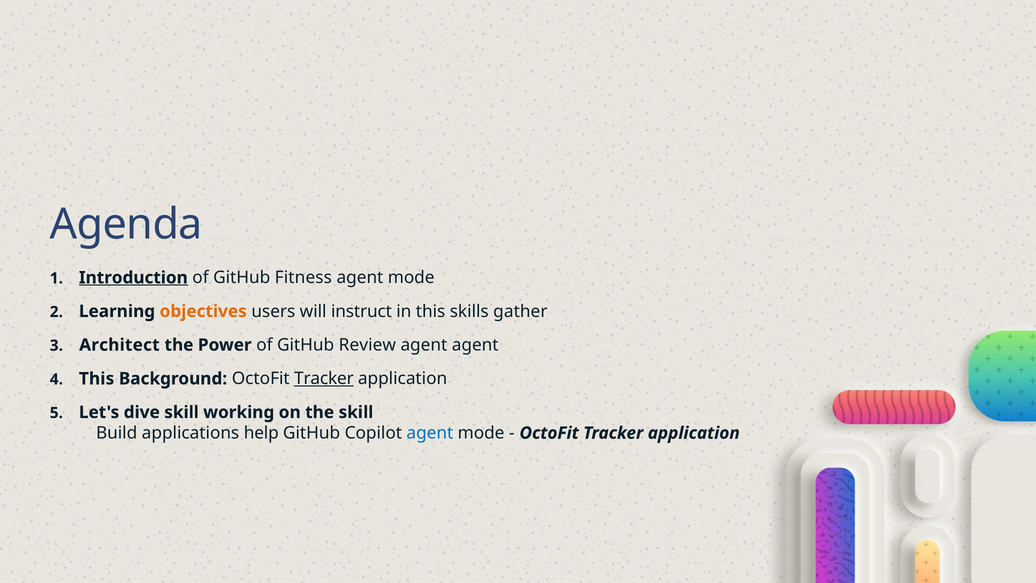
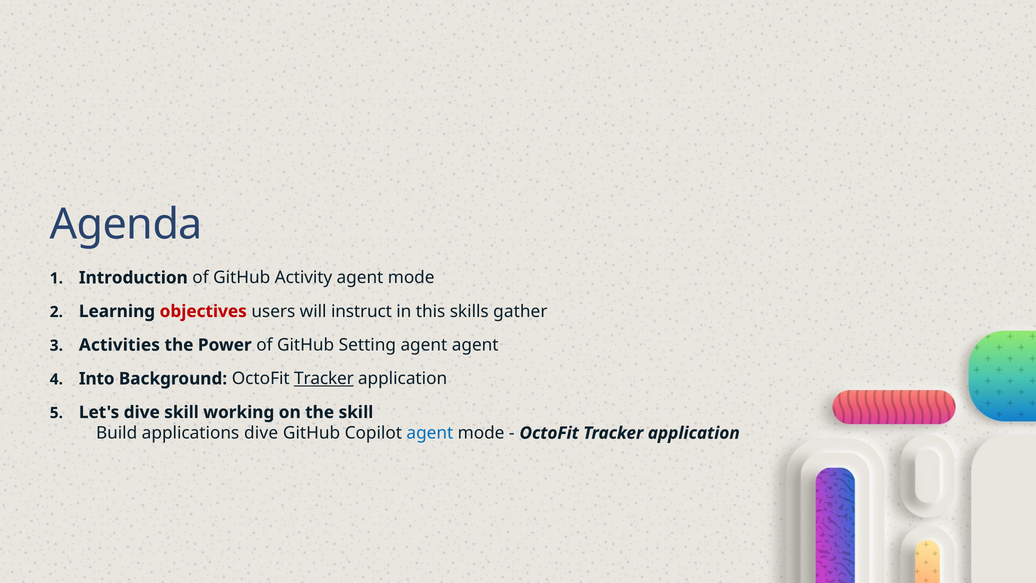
Introduction underline: present -> none
Fitness: Fitness -> Activity
objectives colour: orange -> red
Architect: Architect -> Activities
Review: Review -> Setting
This at (97, 379): This -> Into
applications help: help -> dive
